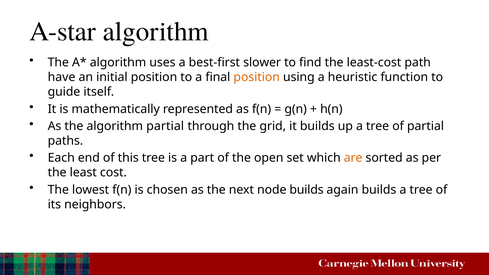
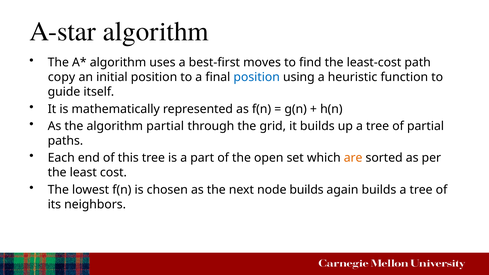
slower: slower -> moves
have: have -> copy
position at (257, 77) colour: orange -> blue
